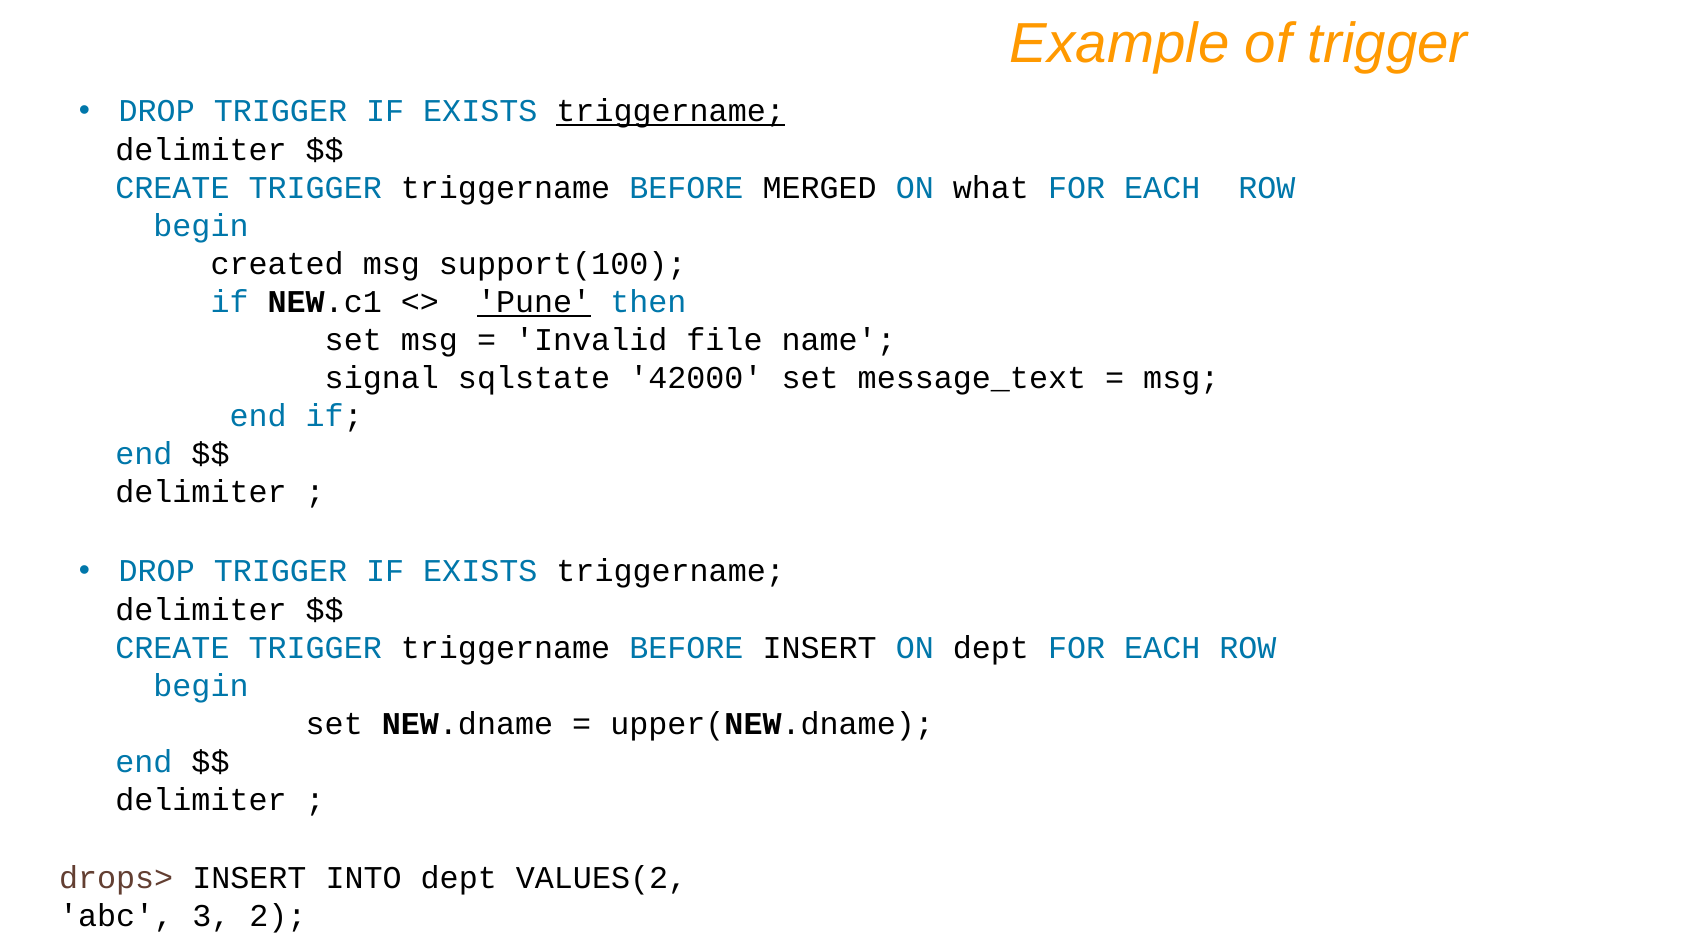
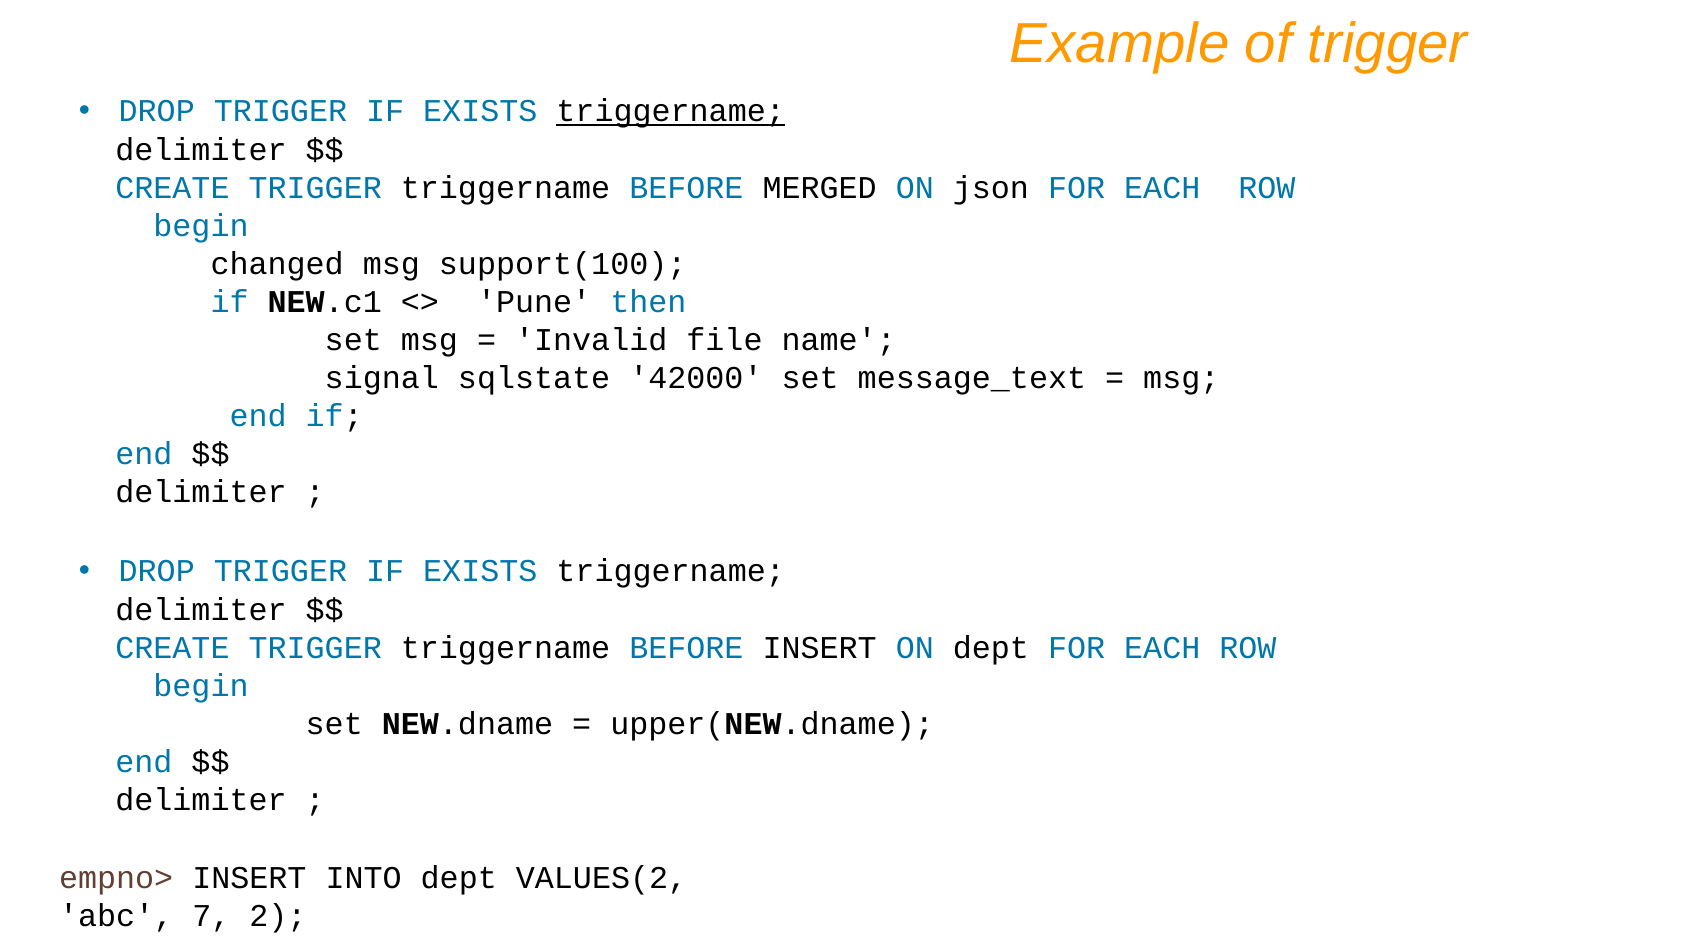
what: what -> json
created: created -> changed
Pune underline: present -> none
drops>: drops> -> empno>
3: 3 -> 7
